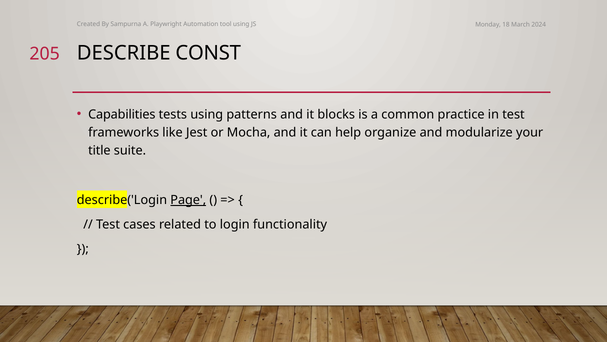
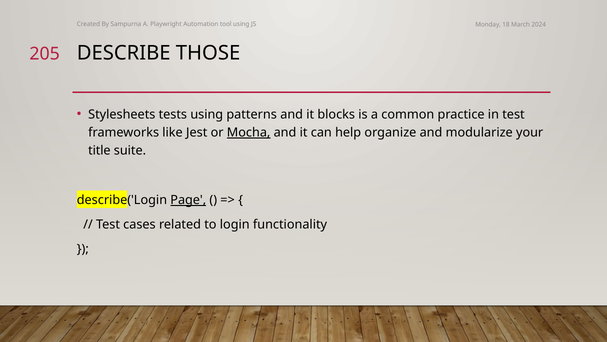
CONST: CONST -> THOSE
Capabilities: Capabilities -> Stylesheets
Mocha underline: none -> present
